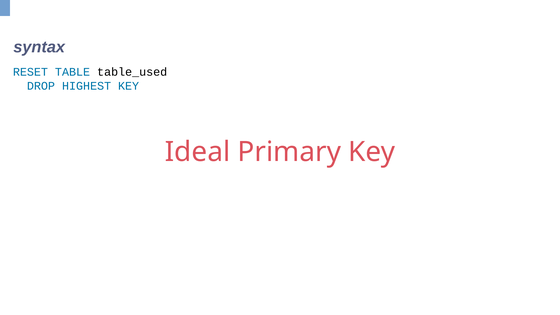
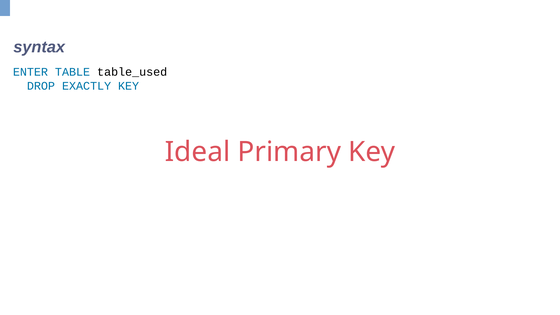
RESET: RESET -> ENTER
HIGHEST: HIGHEST -> EXACTLY
